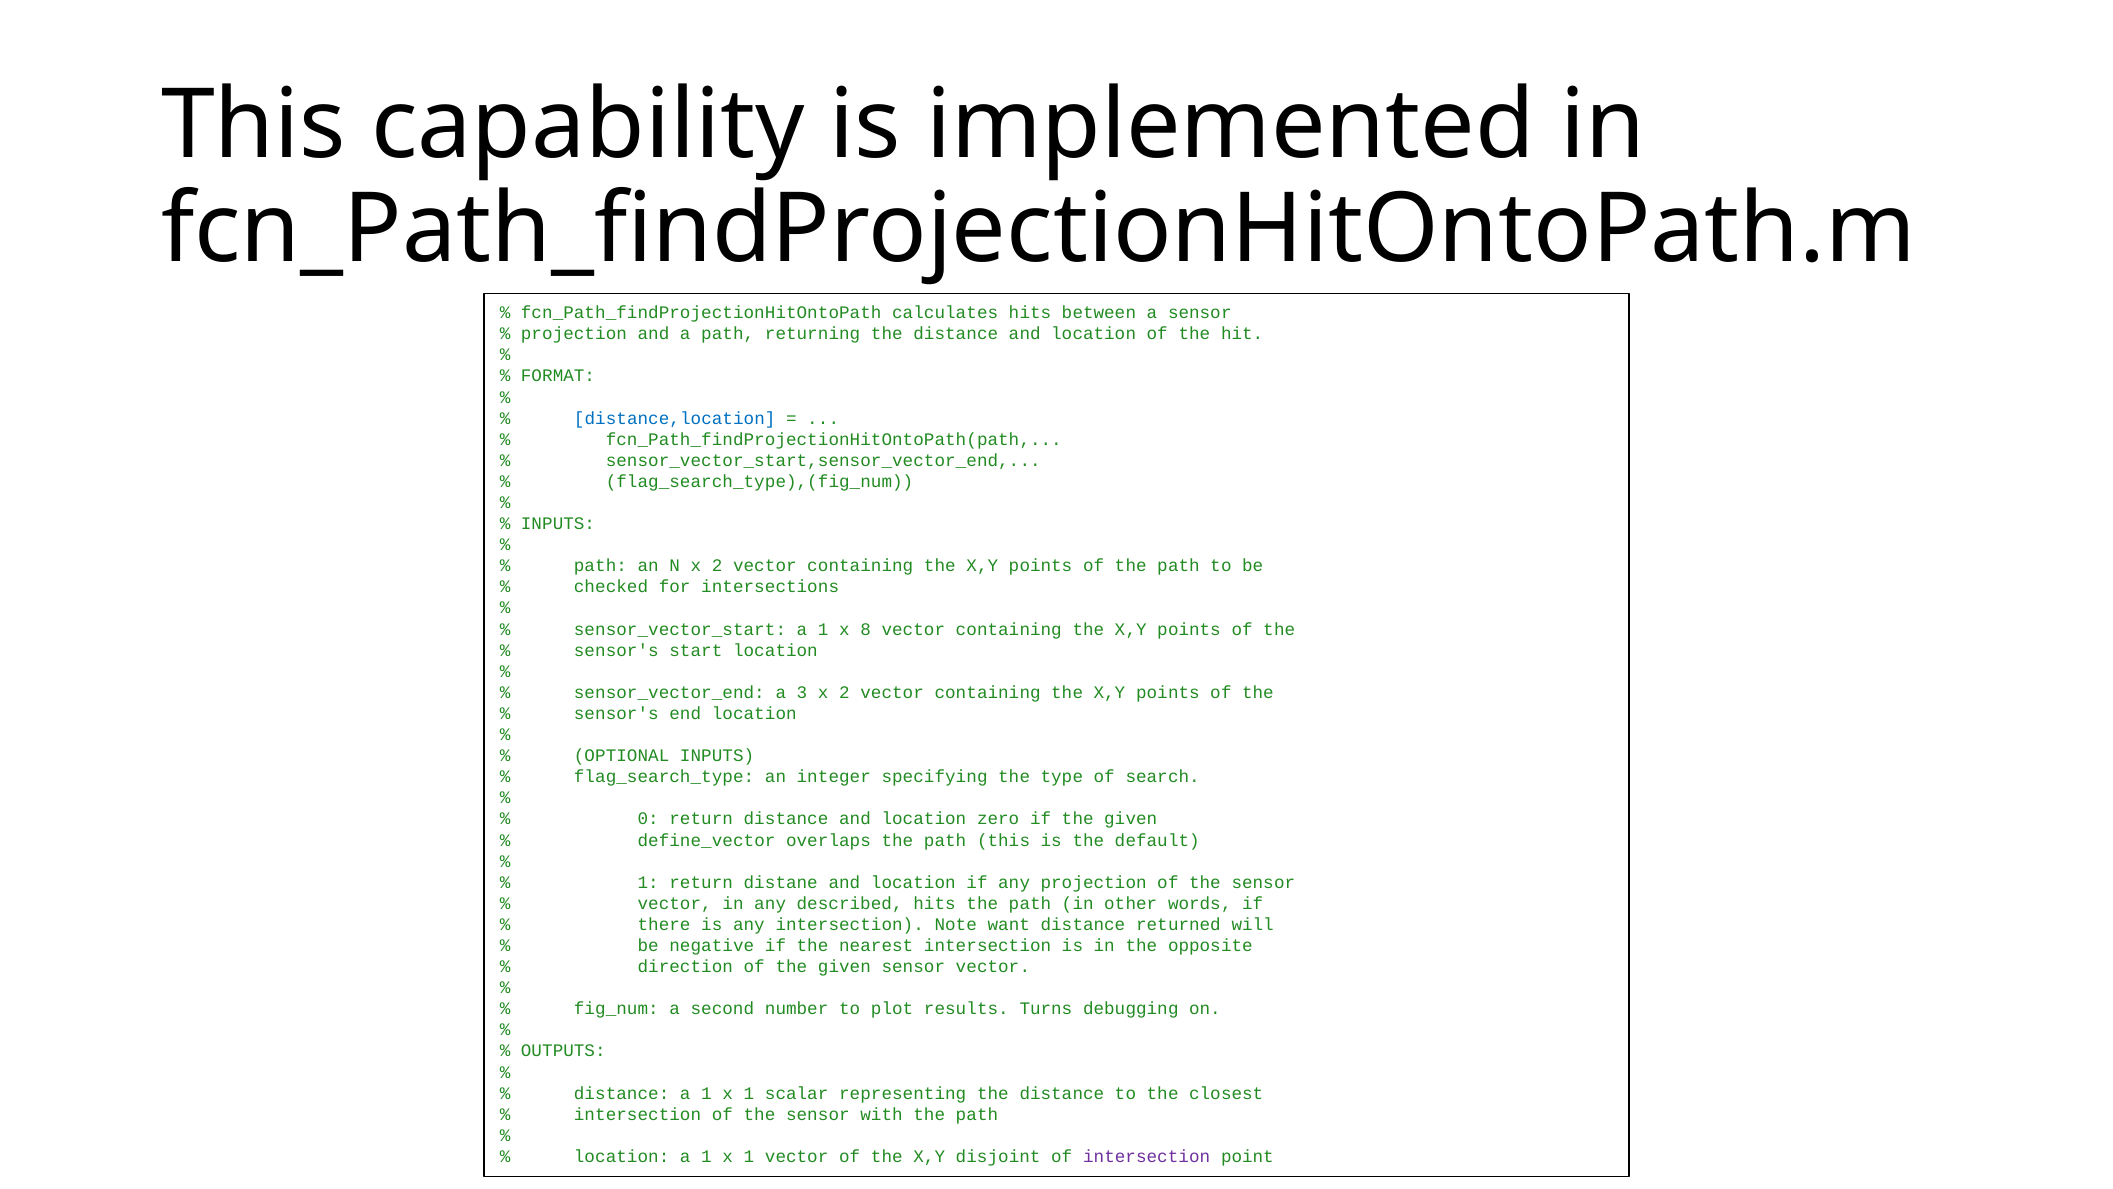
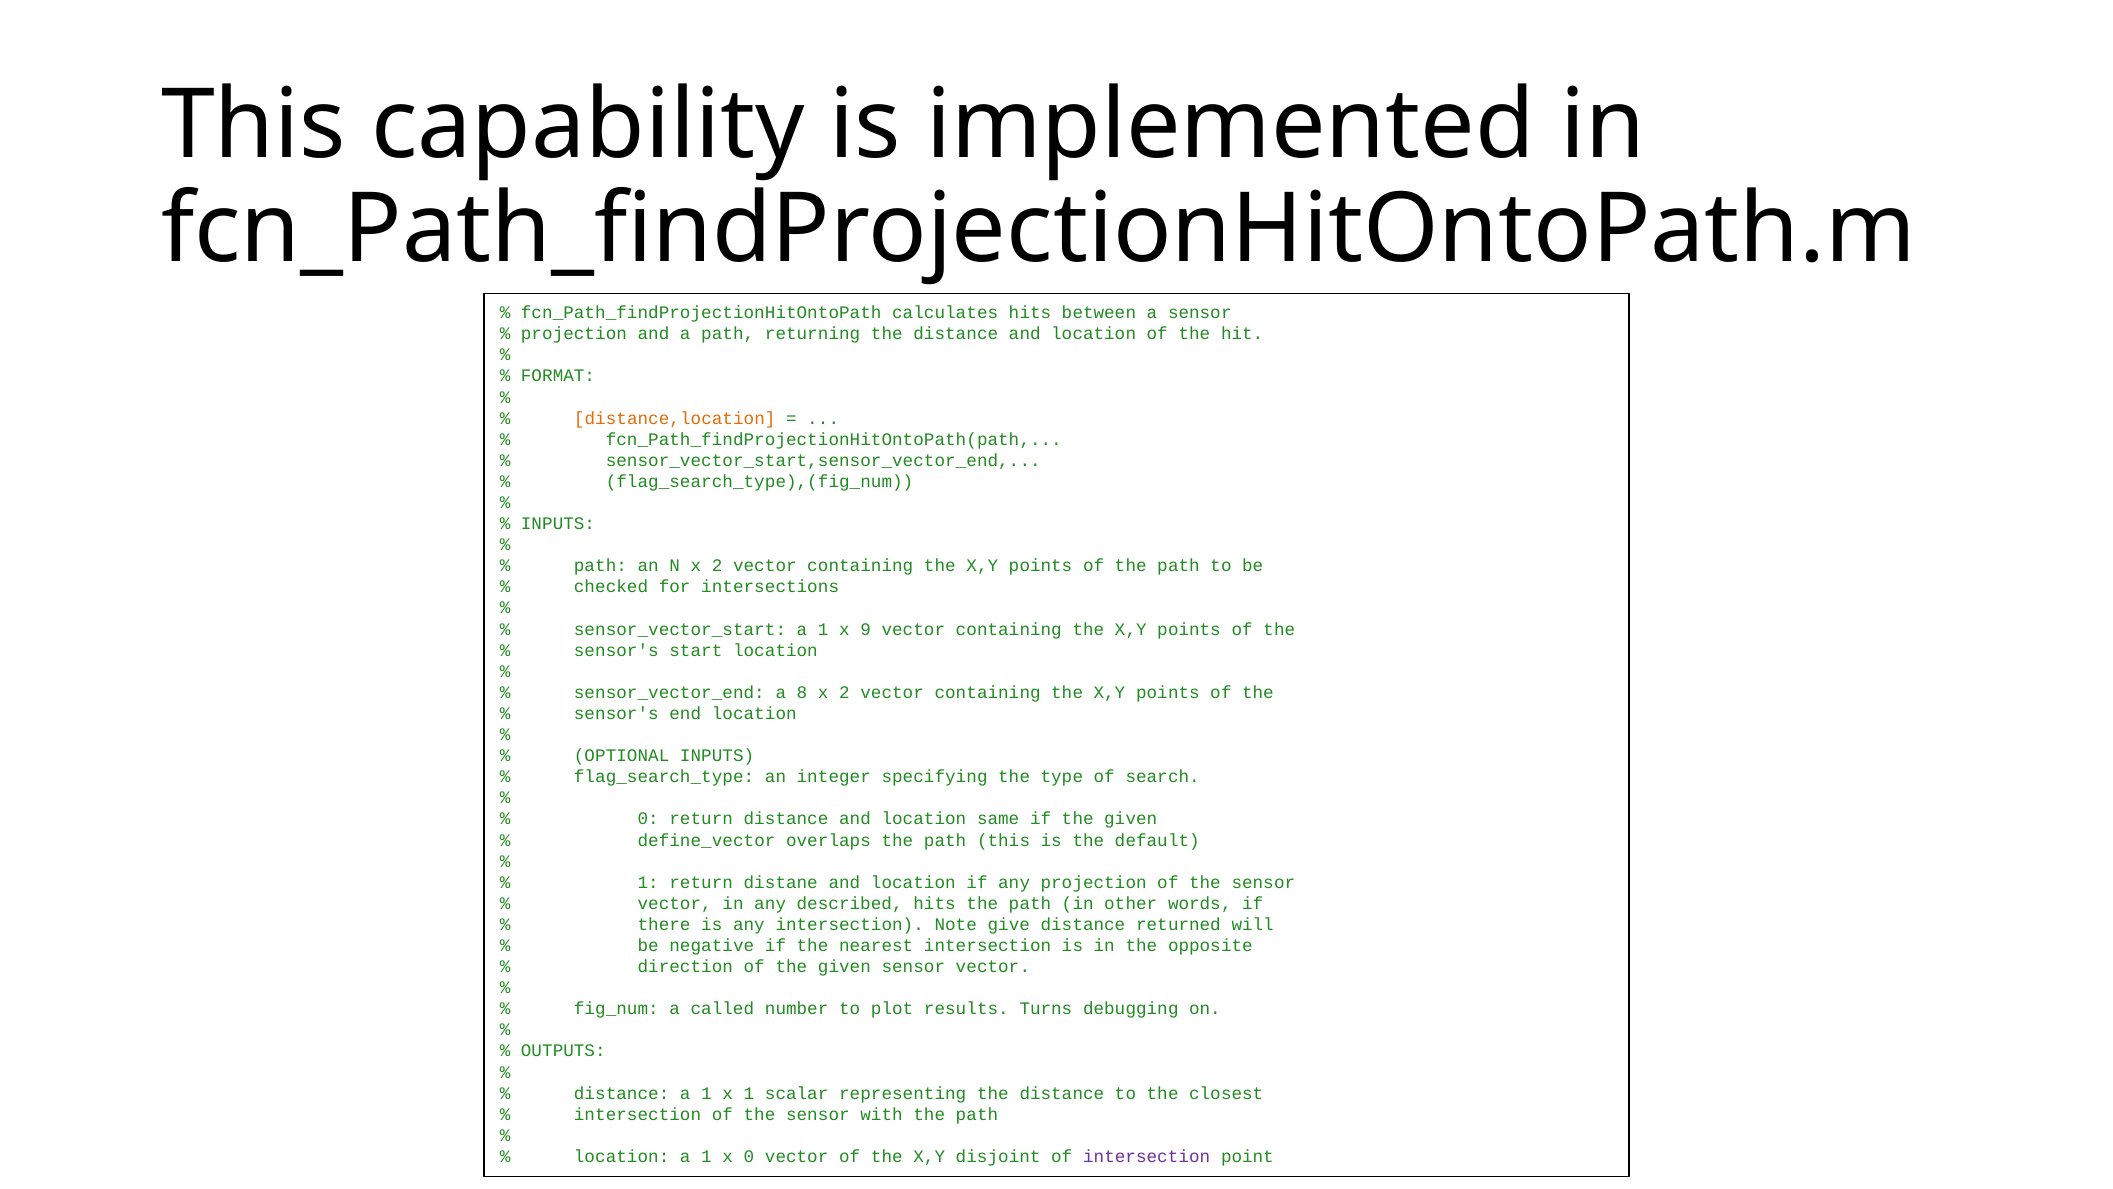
distance,location colour: blue -> orange
8: 8 -> 9
3: 3 -> 8
zero: zero -> same
want: want -> give
second: second -> called
1 at (749, 1156): 1 -> 0
